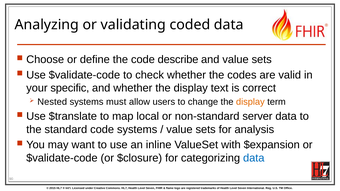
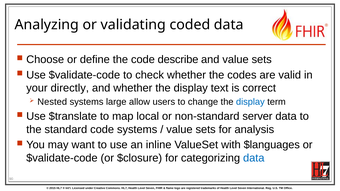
specific: specific -> directly
must: must -> large
display at (250, 102) colour: orange -> blue
$expansion: $expansion -> $languages
